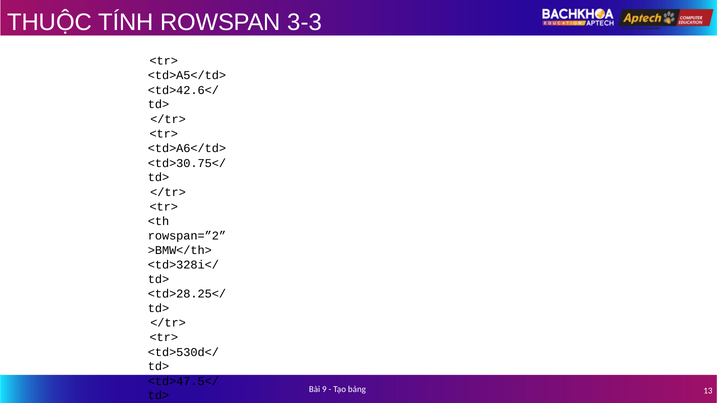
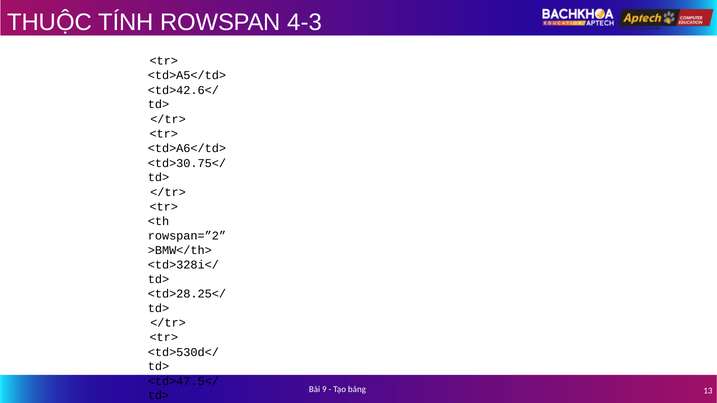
3-3: 3-3 -> 4-3
